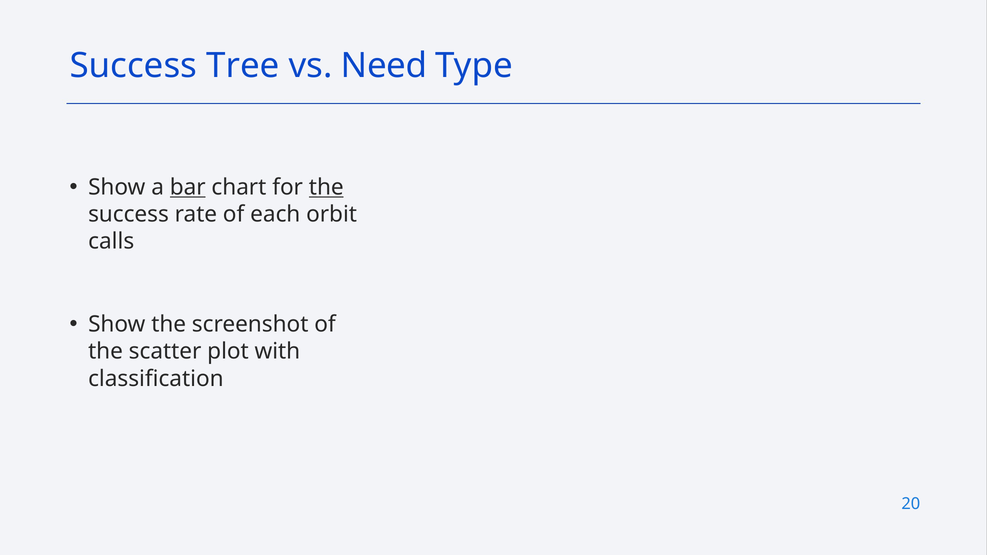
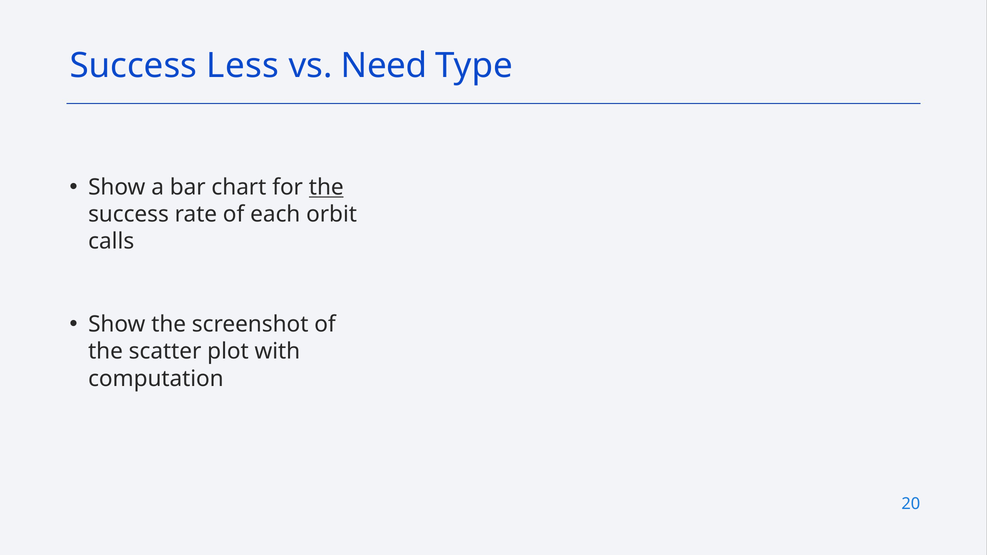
Tree: Tree -> Less
bar underline: present -> none
classification: classification -> computation
